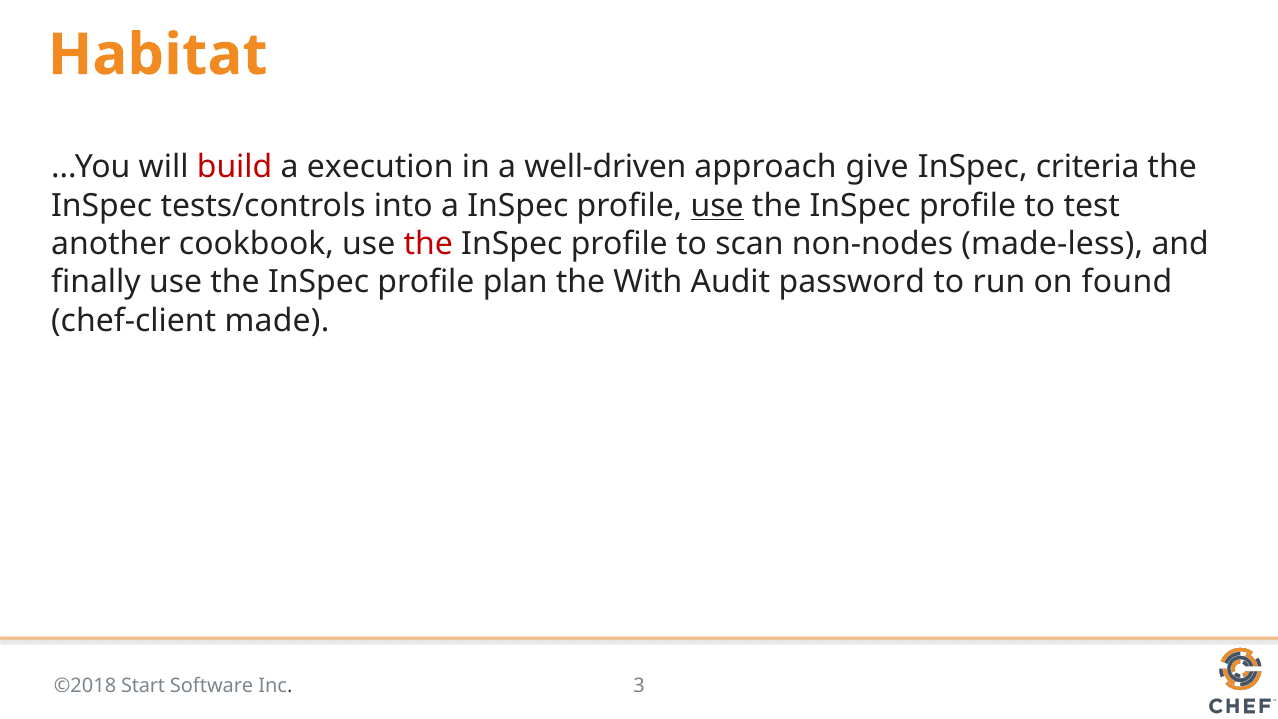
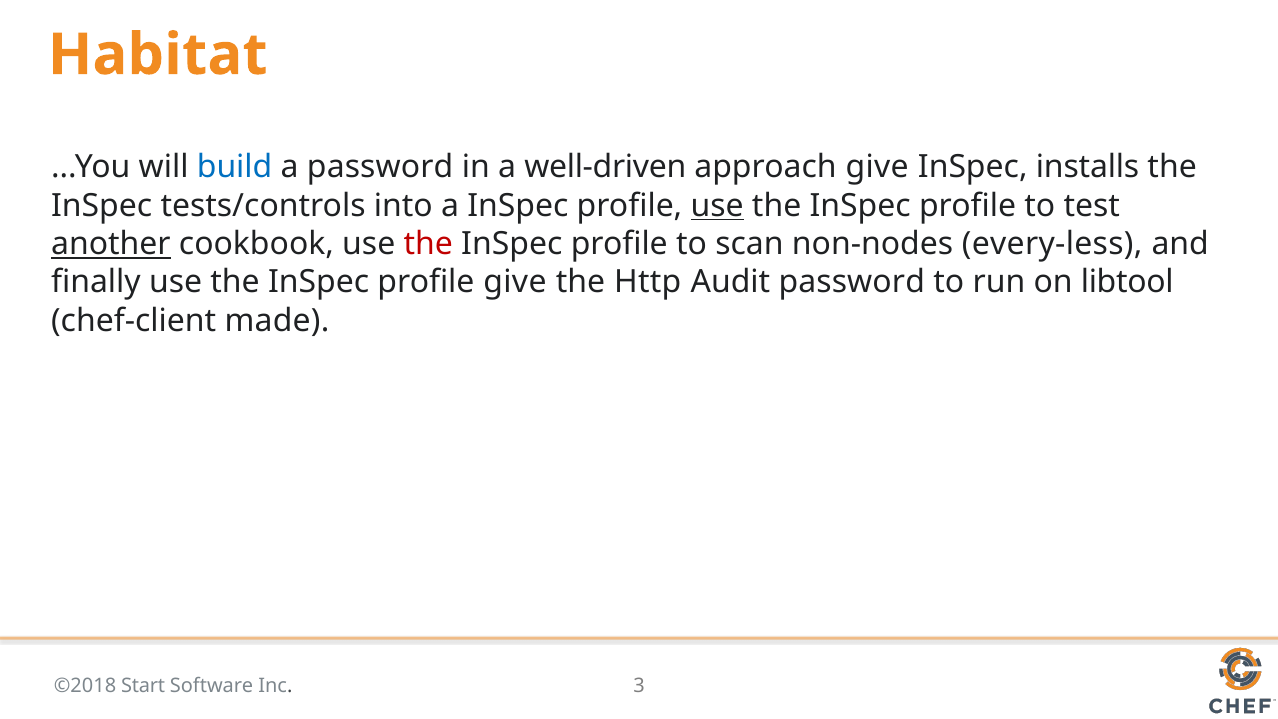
build colour: red -> blue
a execution: execution -> password
criteria: criteria -> installs
another underline: none -> present
made-less: made-less -> every-less
profile plan: plan -> give
With: With -> Http
found: found -> libtool
